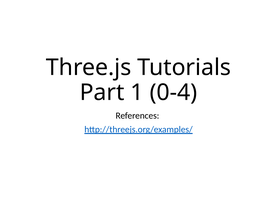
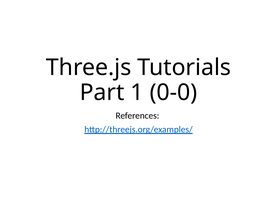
0-4: 0-4 -> 0-0
